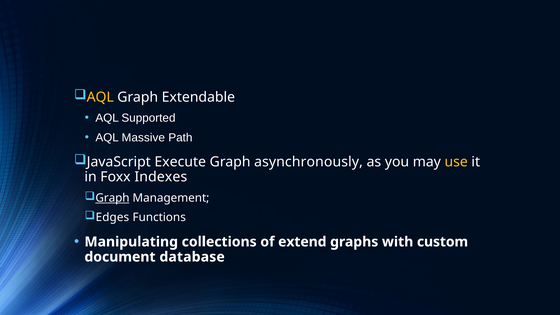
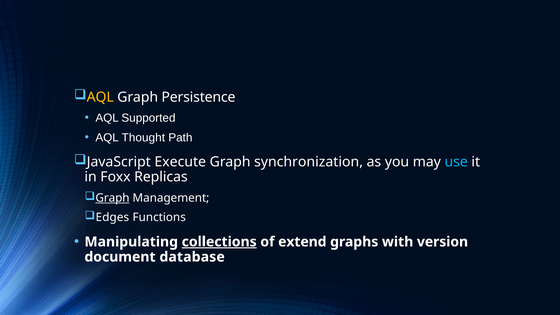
Extendable: Extendable -> Persistence
Massive: Massive -> Thought
asynchronously: asynchronously -> synchronization
use colour: yellow -> light blue
Indexes: Indexes -> Replicas
collections underline: none -> present
custom: custom -> version
